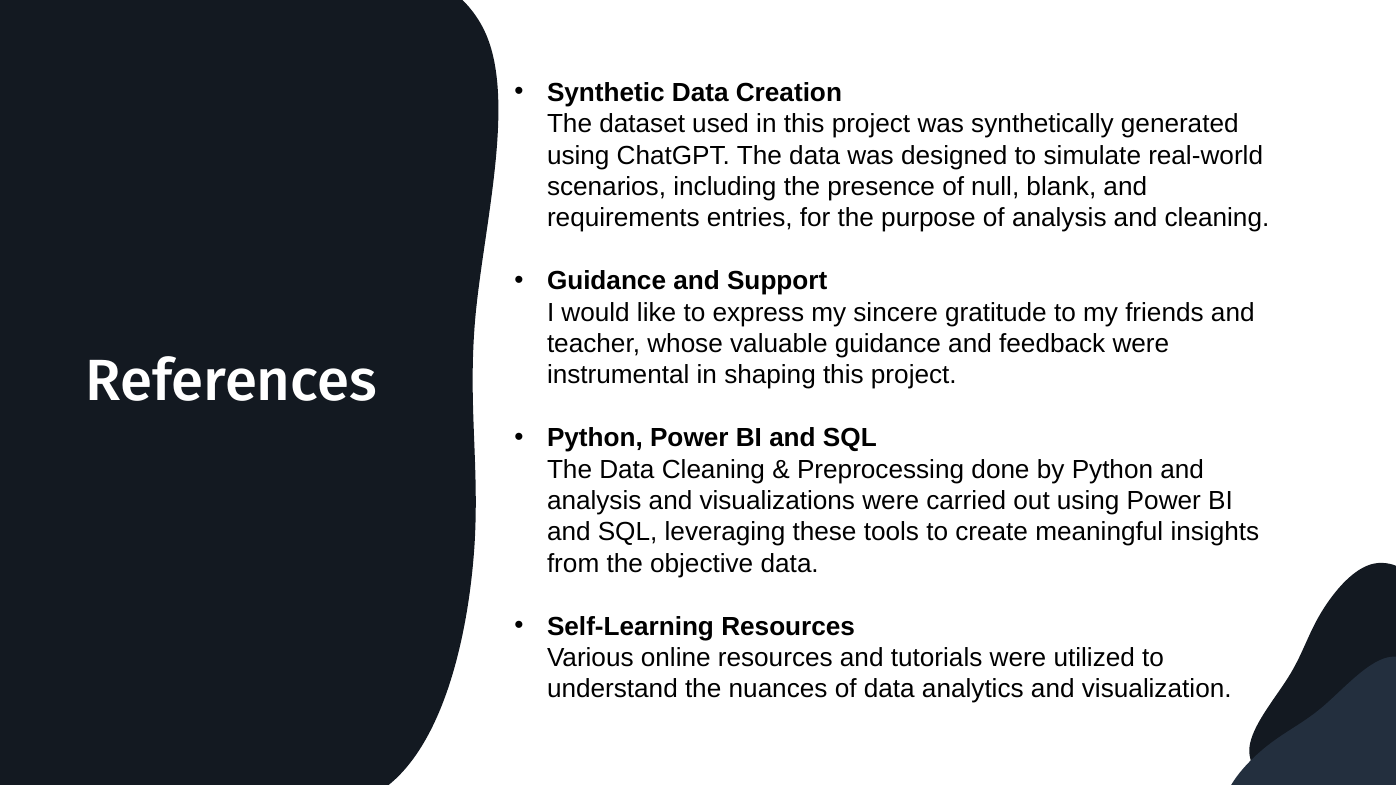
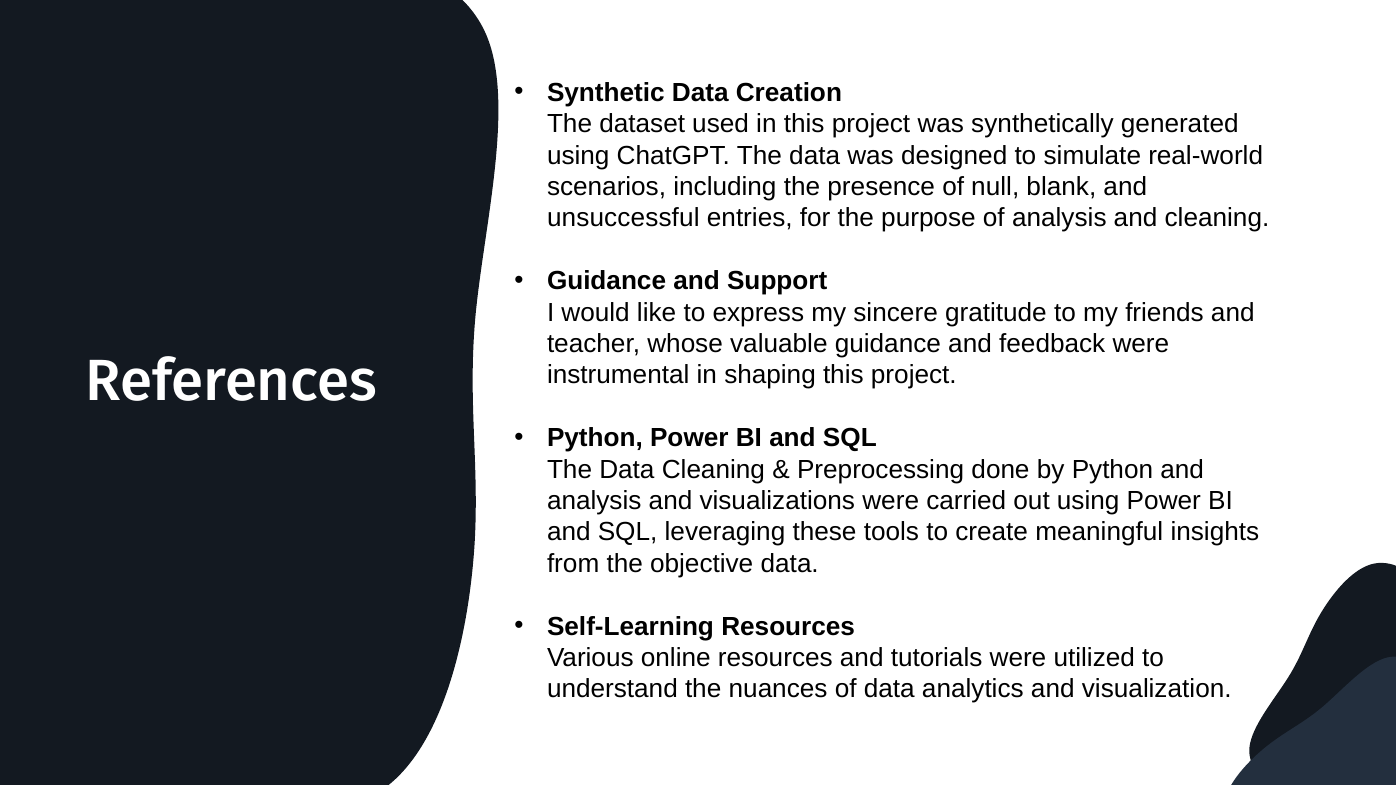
requirements: requirements -> unsuccessful
